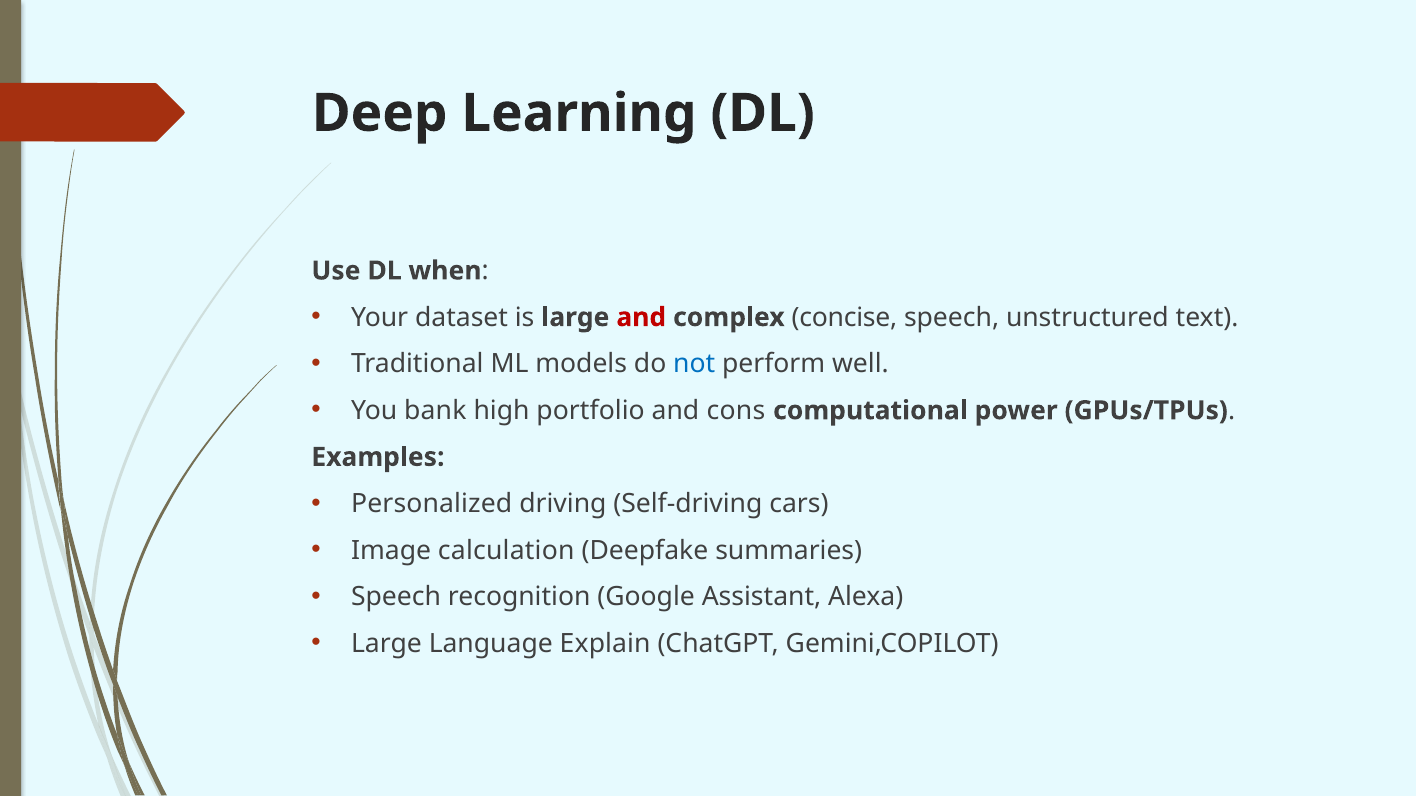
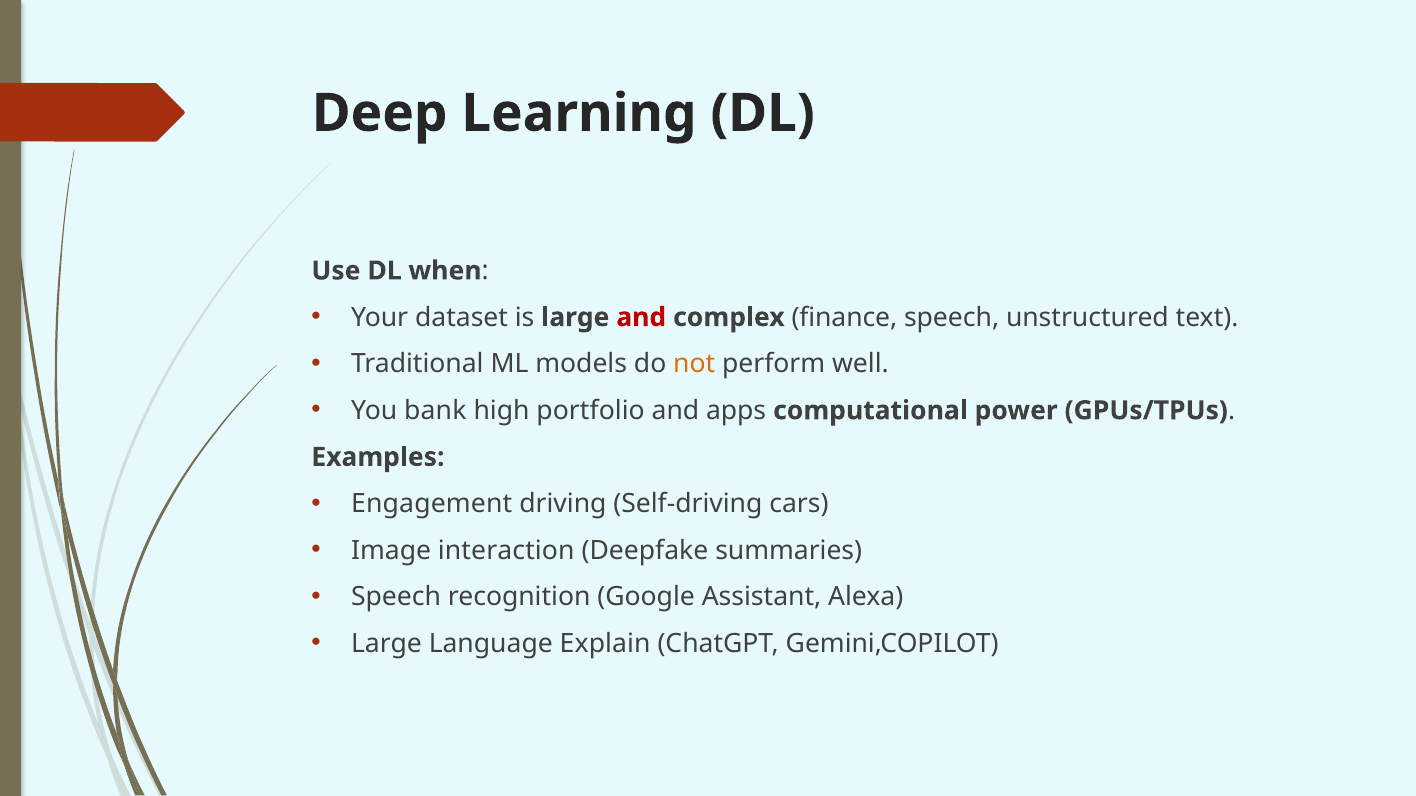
concise: concise -> finance
not colour: blue -> orange
cons: cons -> apps
Personalized: Personalized -> Engagement
calculation: calculation -> interaction
